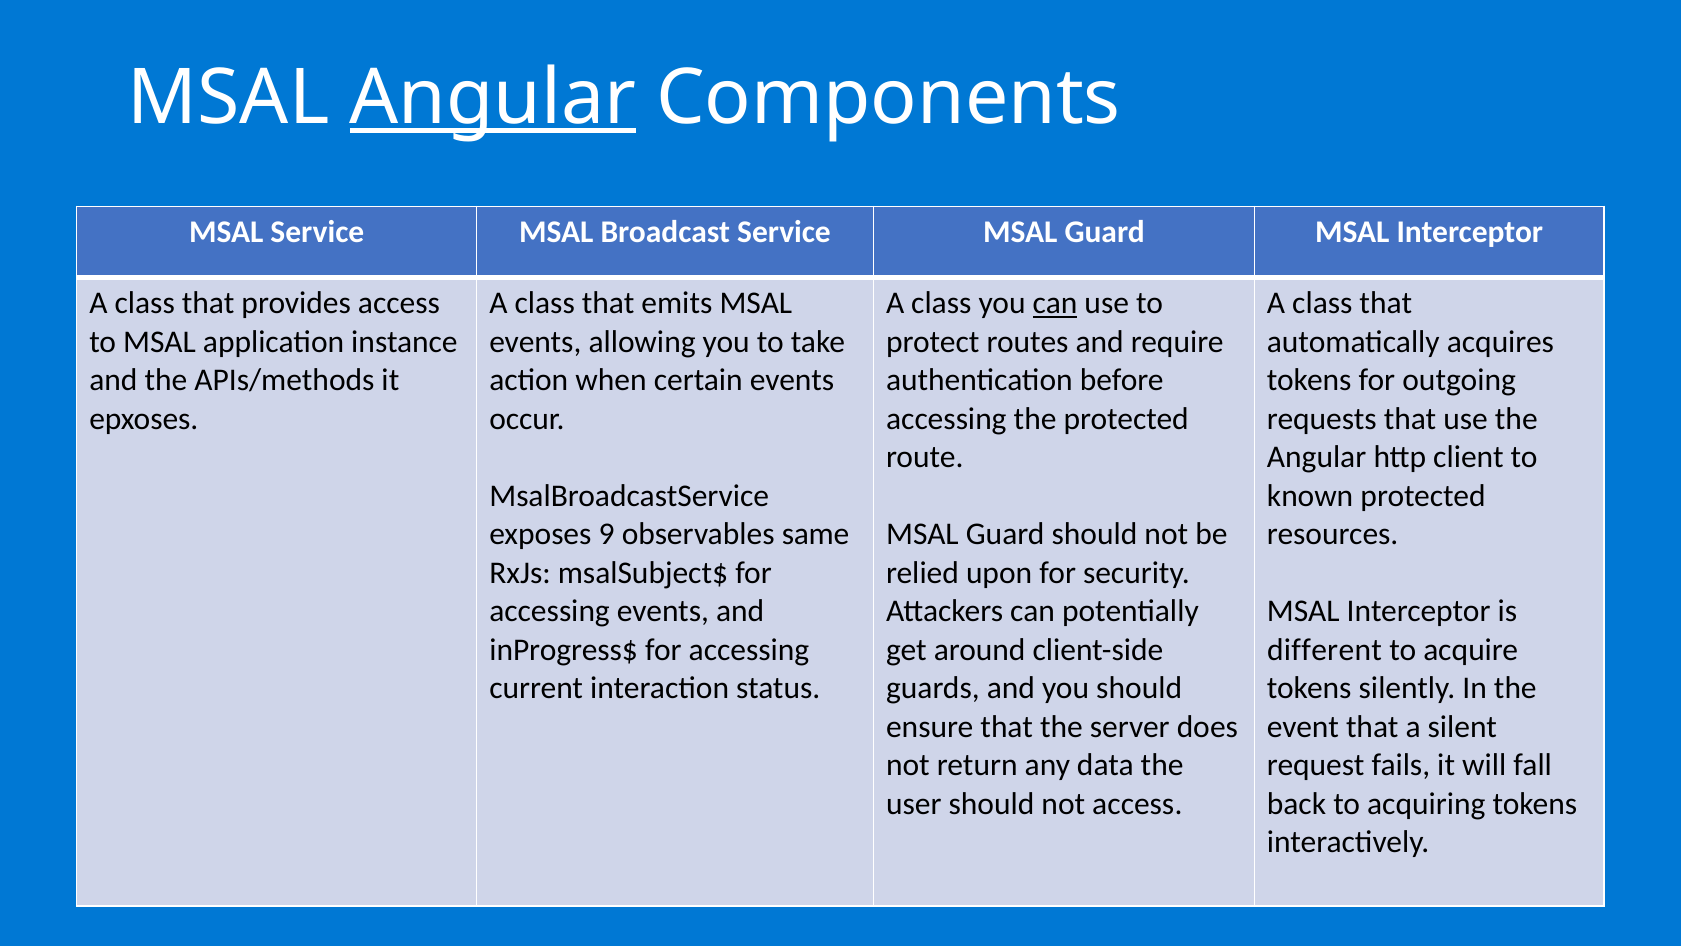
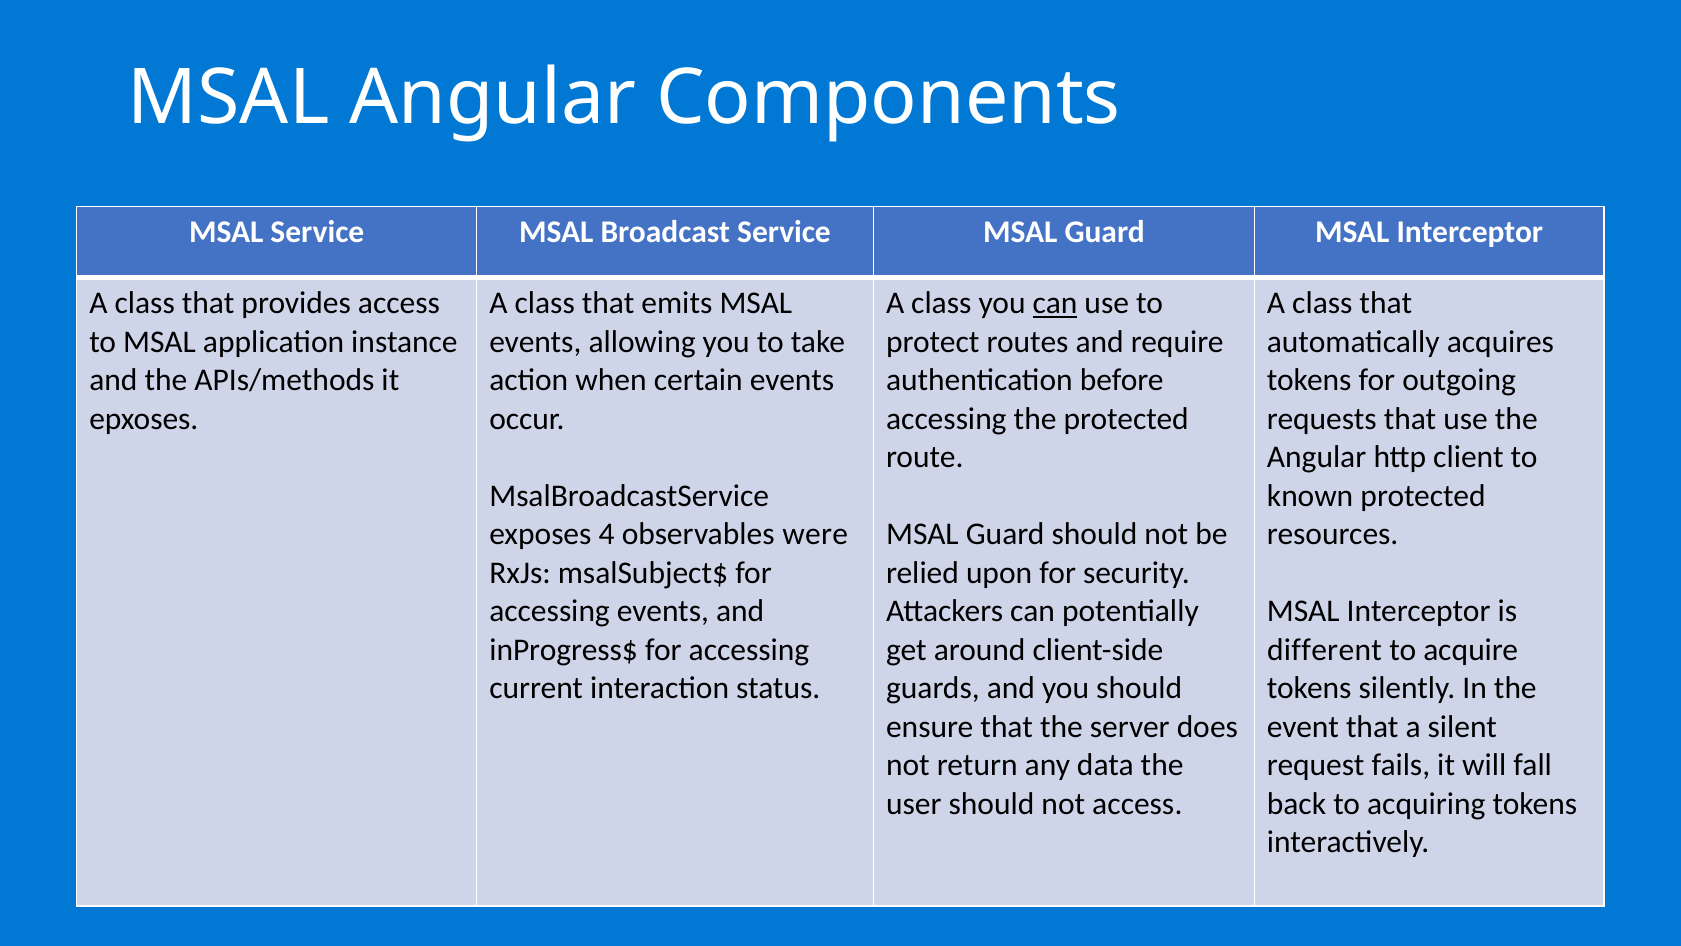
Angular at (493, 98) underline: present -> none
9: 9 -> 4
same: same -> were
